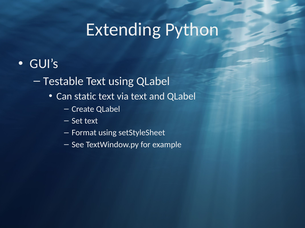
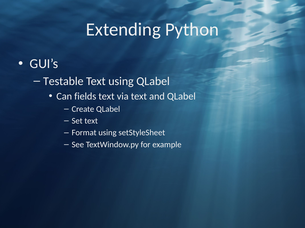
static: static -> fields
